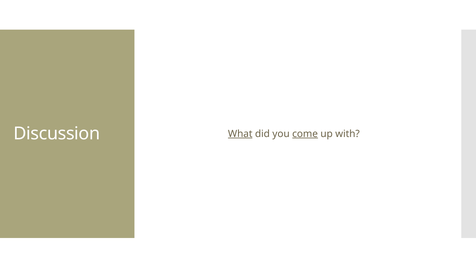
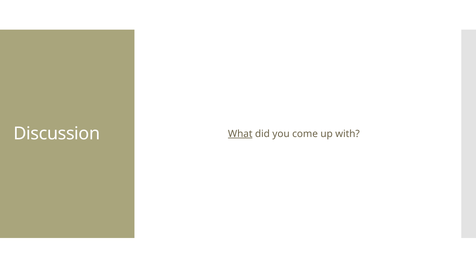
come underline: present -> none
